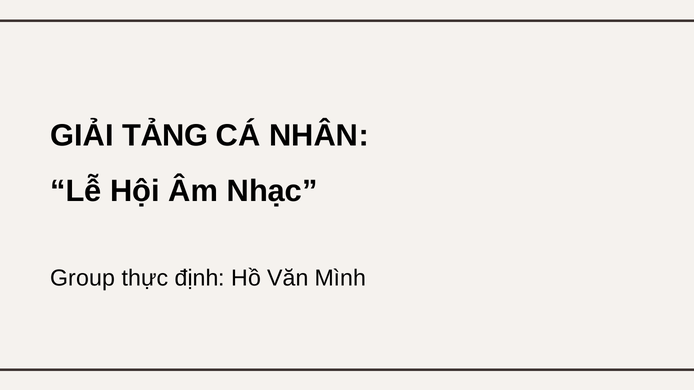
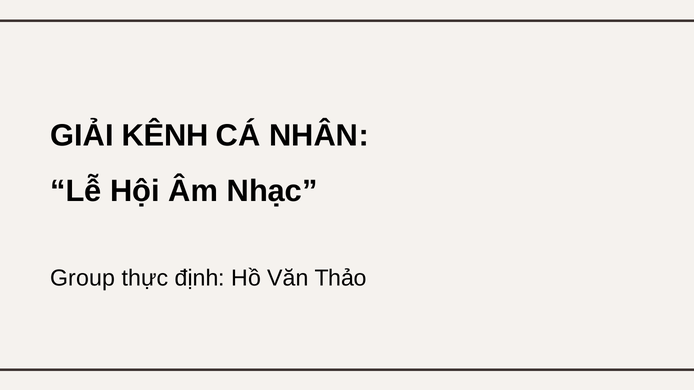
TẢNG: TẢNG -> KÊNH
Mình: Mình -> Thảo
